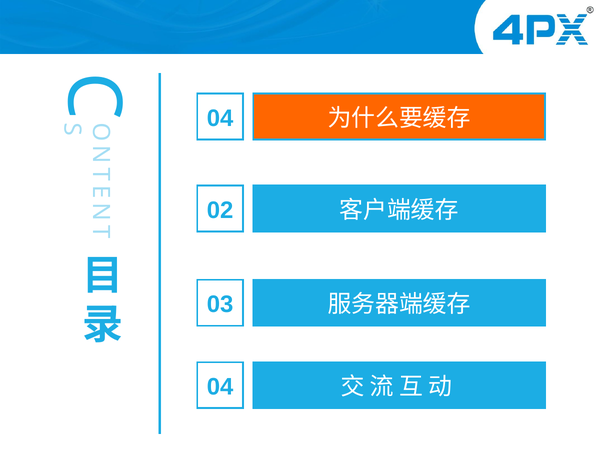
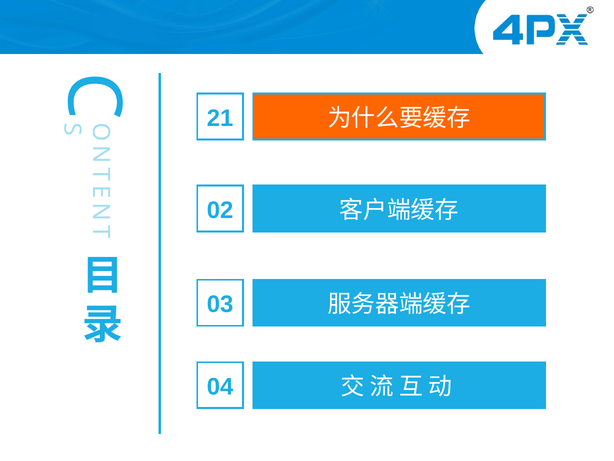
04 at (220, 118): 04 -> 21
